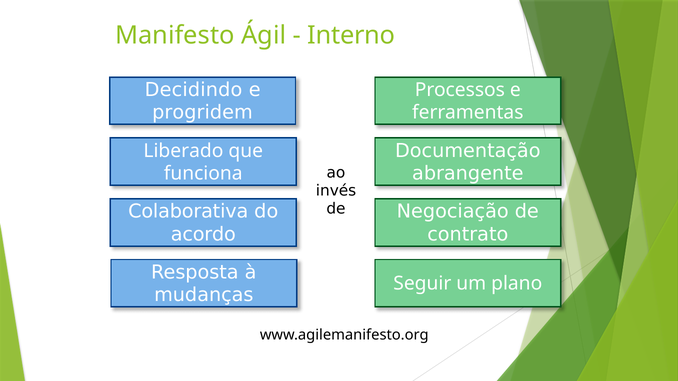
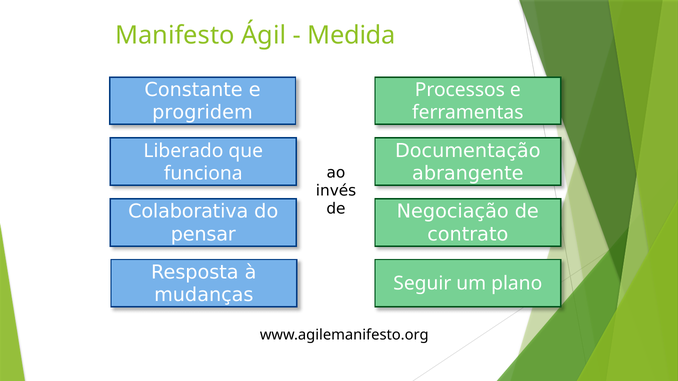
Interno: Interno -> Medida
Decidindo: Decidindo -> Constante
acordo: acordo -> pensar
